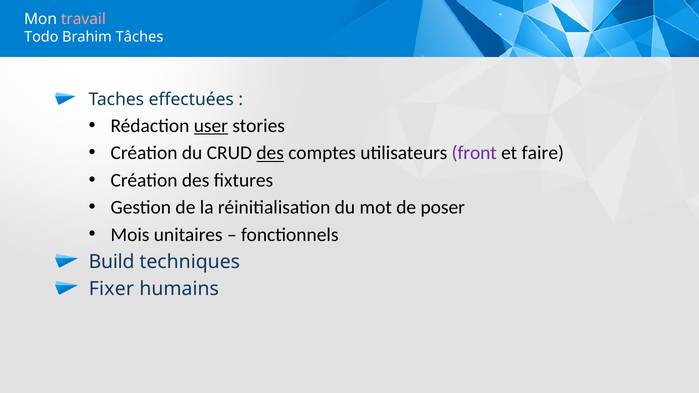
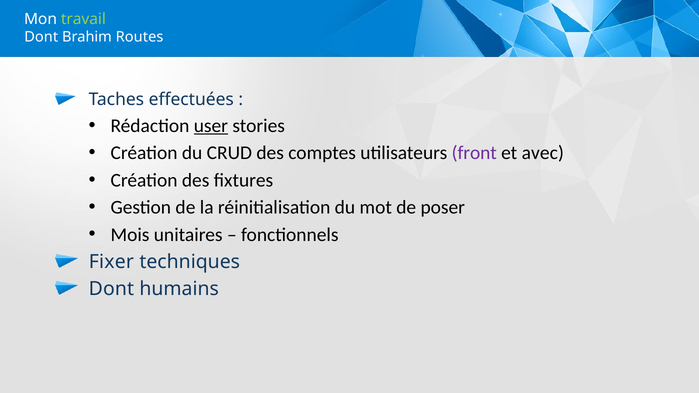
travail colour: pink -> light green
Todo at (41, 37): Todo -> Dont
Tâches: Tâches -> Routes
des at (270, 153) underline: present -> none
faire: faire -> avec
Build: Build -> Fixer
Fixer at (111, 289): Fixer -> Dont
